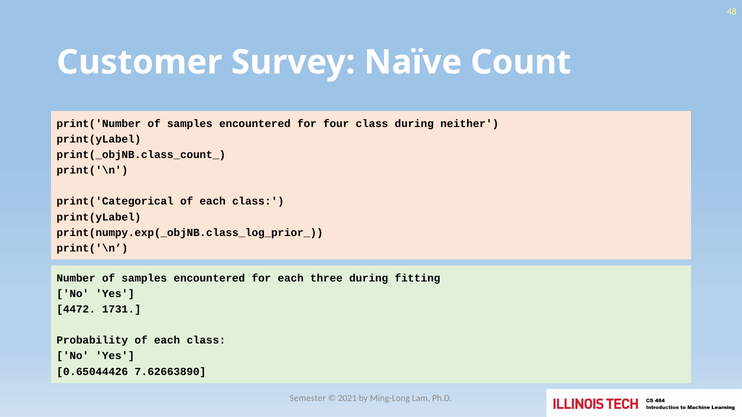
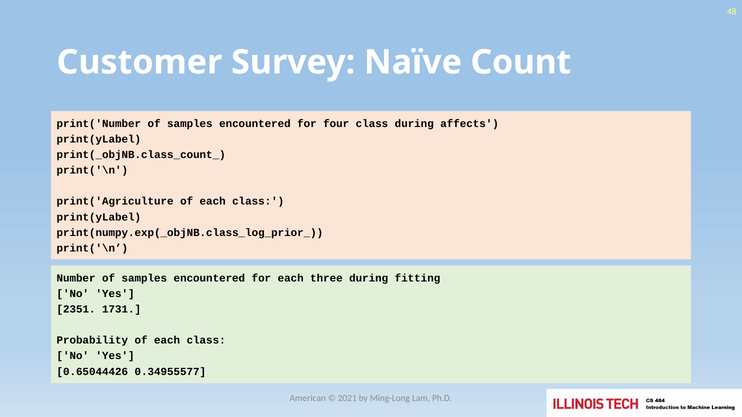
neither: neither -> affects
print('Categorical: print('Categorical -> print('Agriculture
4472: 4472 -> 2351
7.62663890: 7.62663890 -> 0.34955577
Semester: Semester -> American
